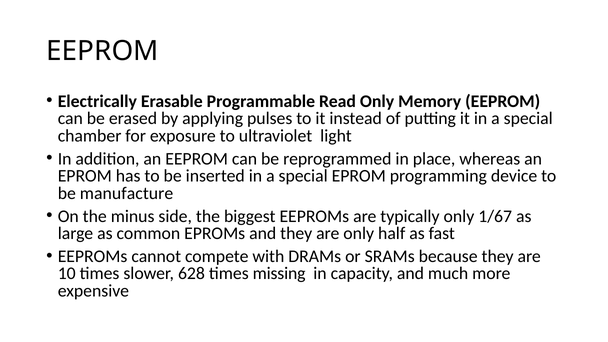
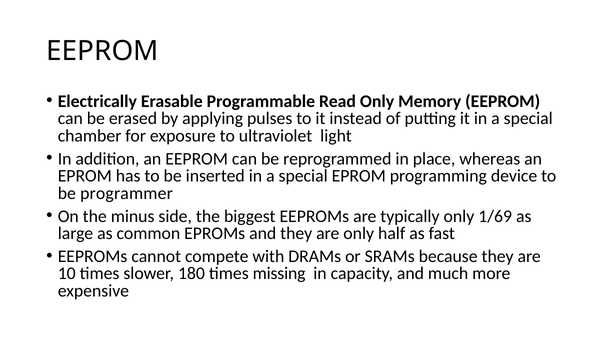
manufacture: manufacture -> programmer
1/67: 1/67 -> 1/69
628: 628 -> 180
